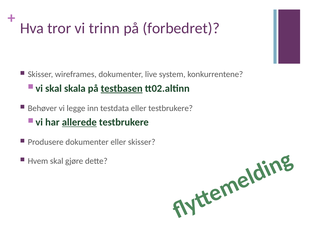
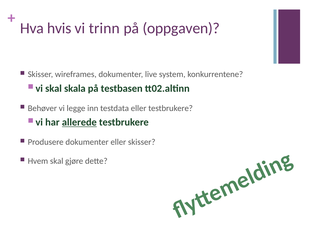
tror: tror -> hvis
forbedret: forbedret -> oppgaven
testbasen underline: present -> none
